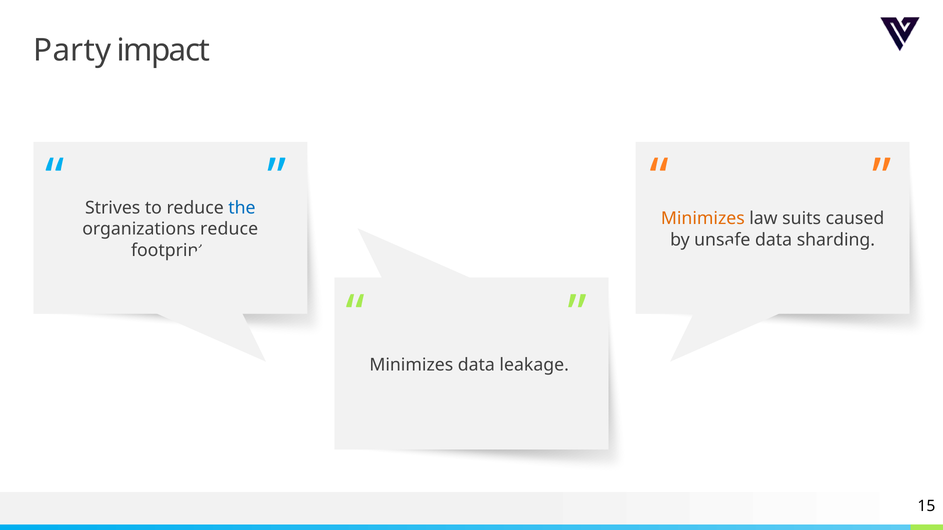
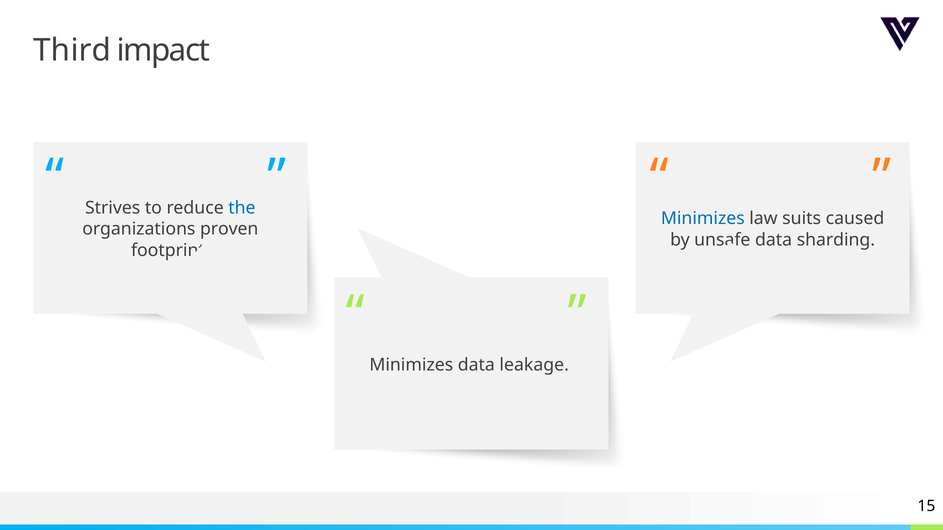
Party: Party -> Third
Minimizes at (703, 219) colour: orange -> blue
organizations reduce: reduce -> proven
